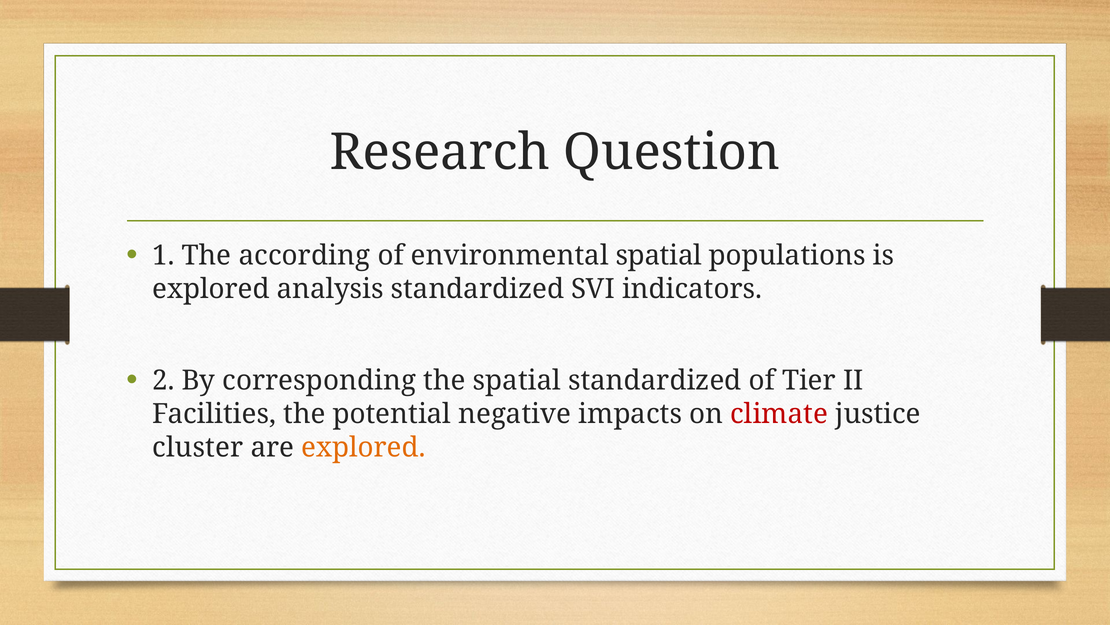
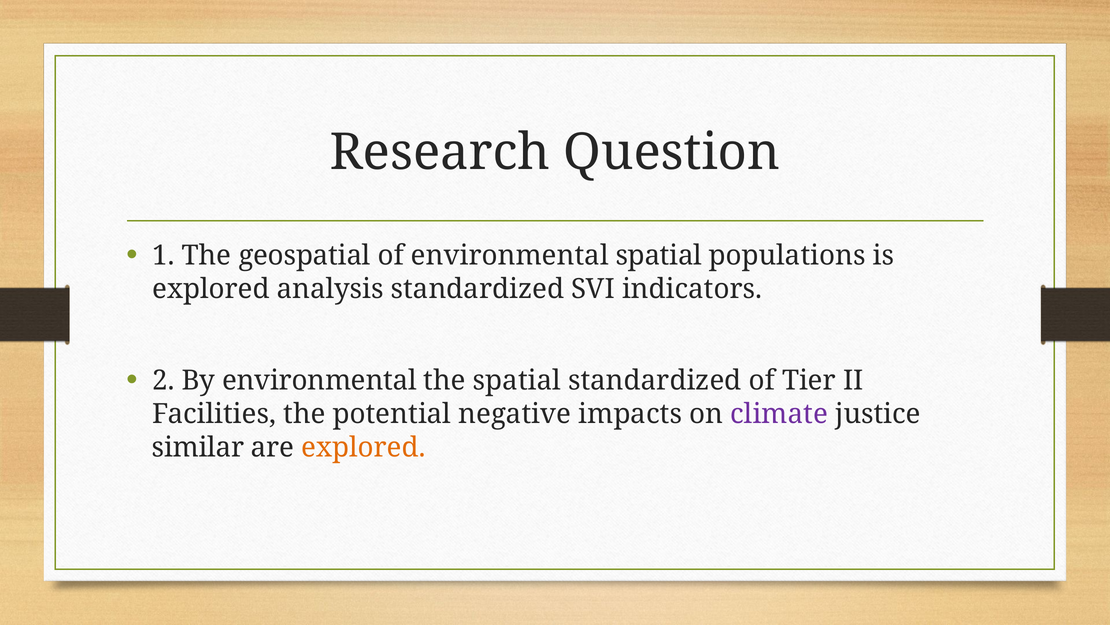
according: according -> geospatial
By corresponding: corresponding -> environmental
climate colour: red -> purple
cluster: cluster -> similar
